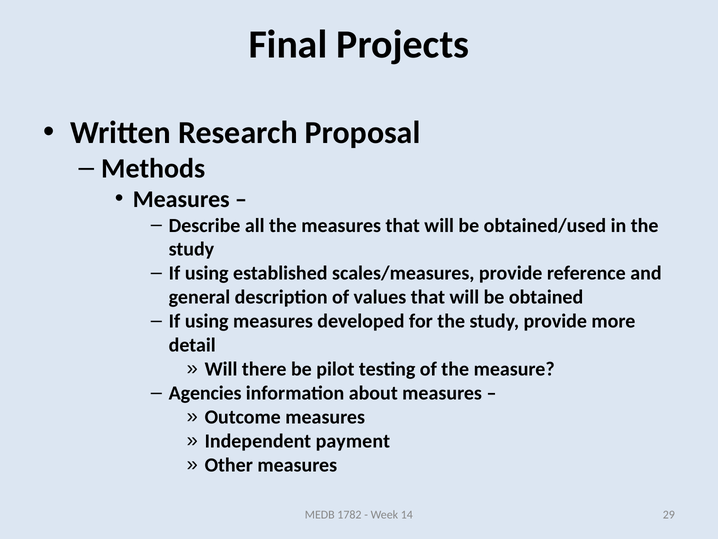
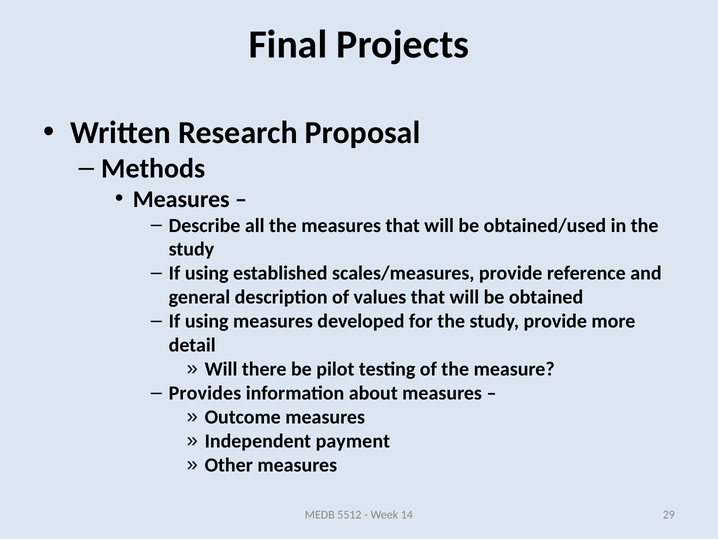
Agencies: Agencies -> Provides
1782: 1782 -> 5512
